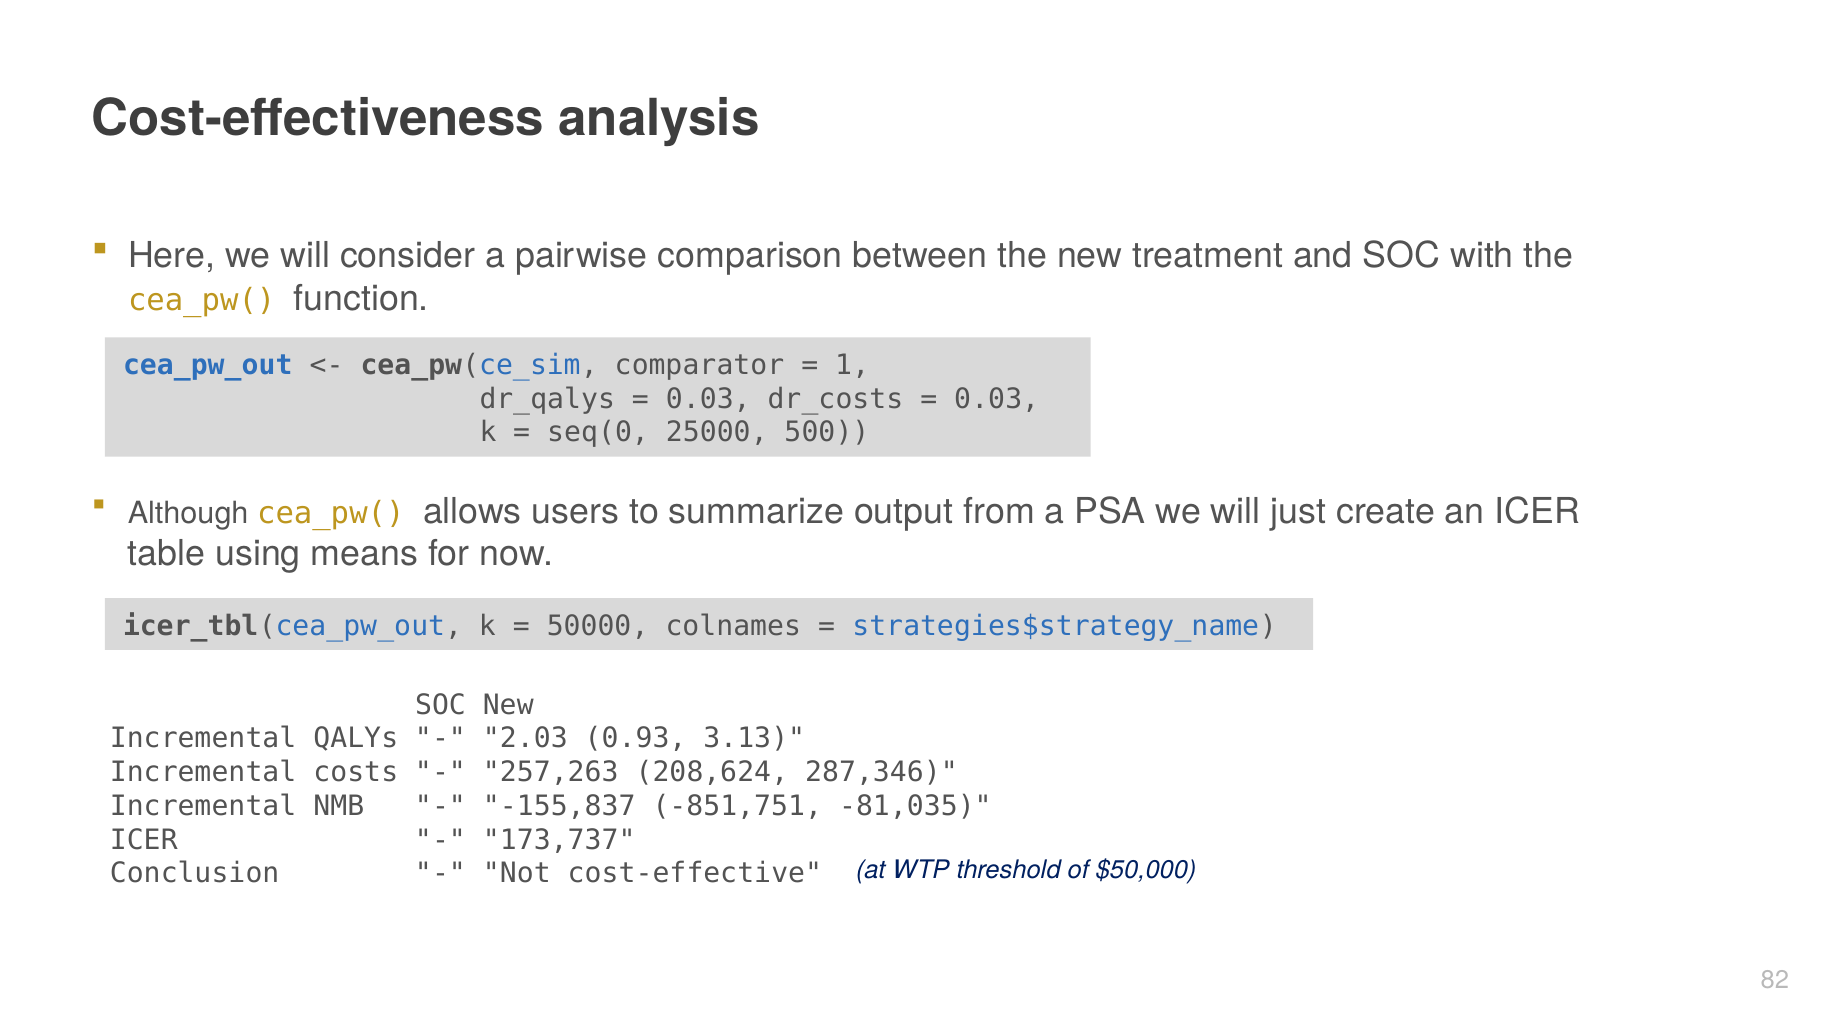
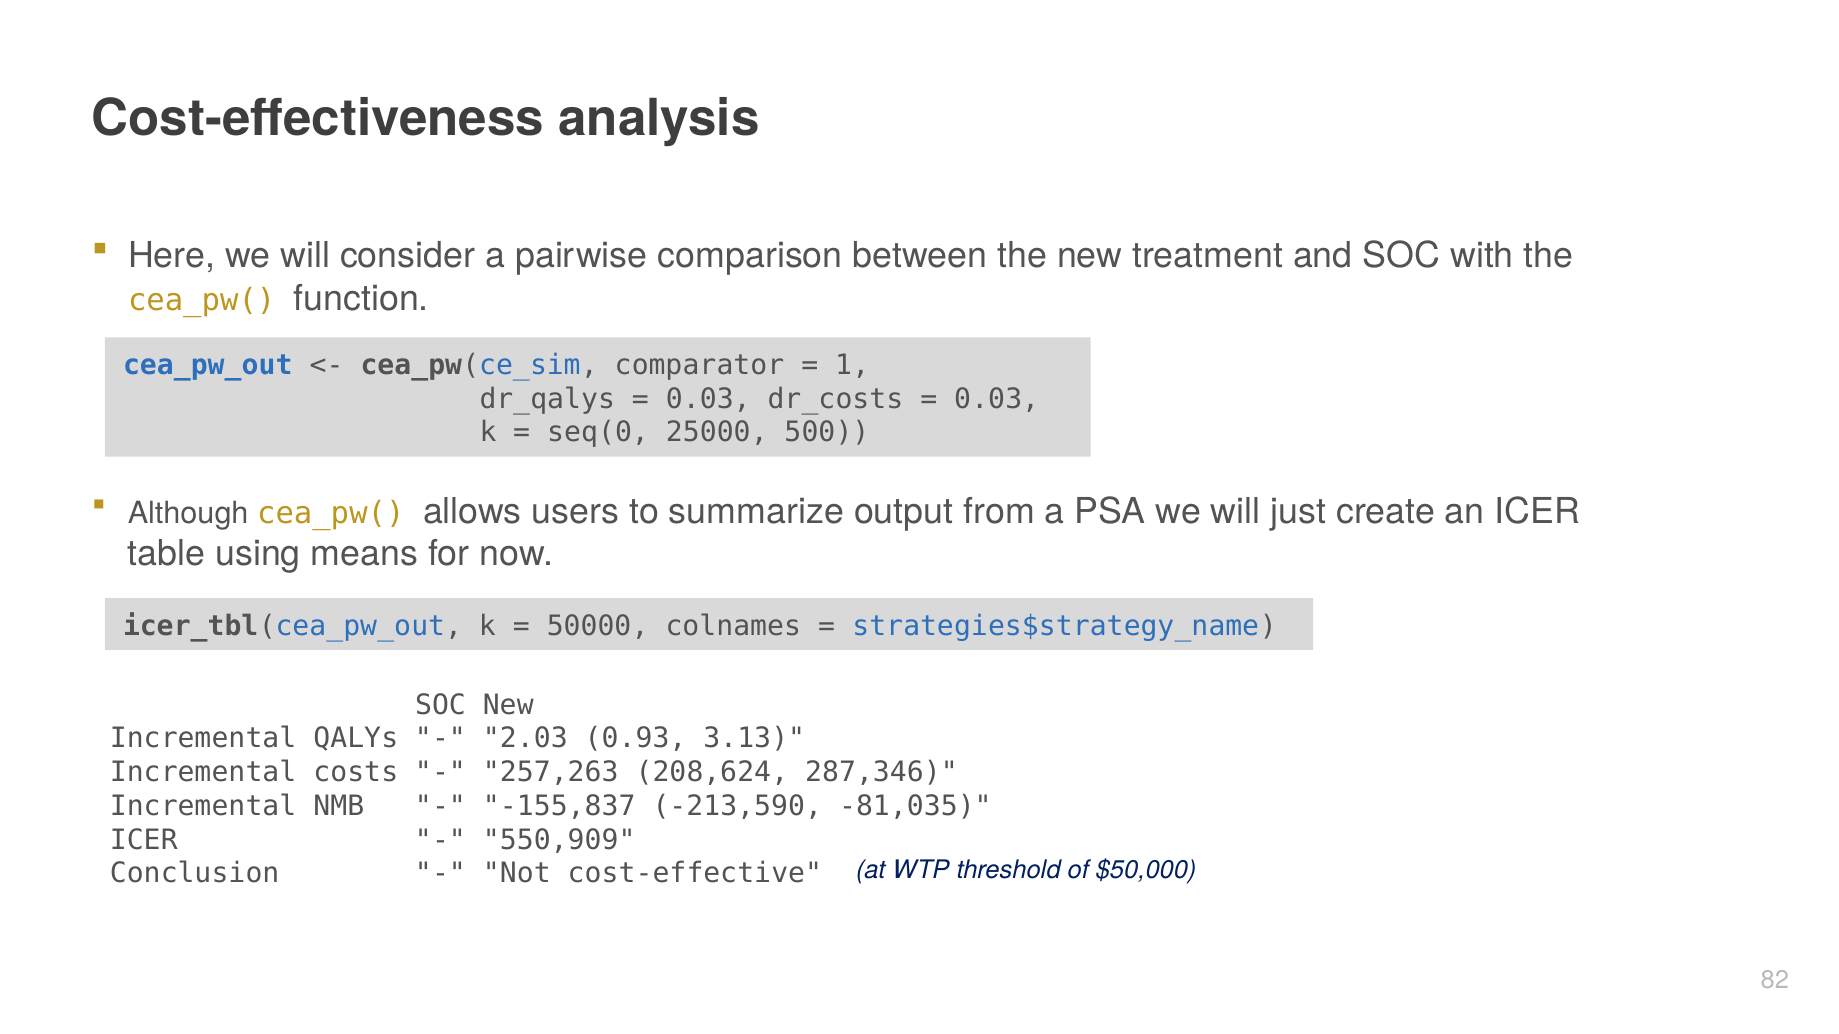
-851,751: -851,751 -> -213,590
173,737: 173,737 -> 550,909
